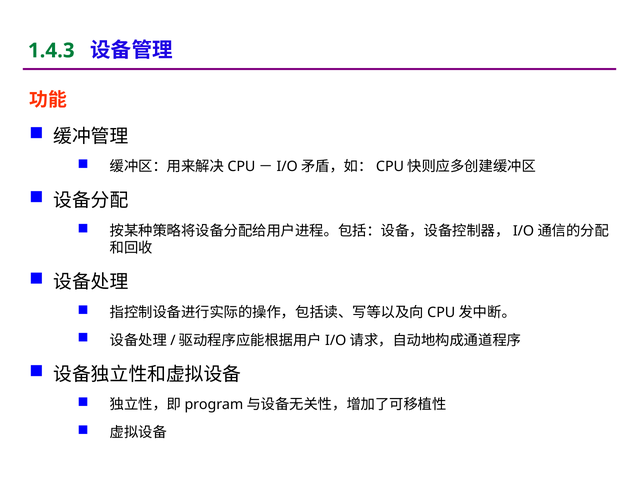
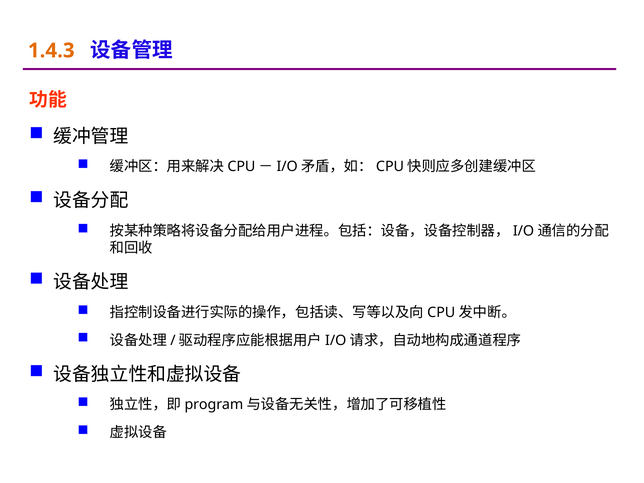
1.4.3 colour: green -> orange
